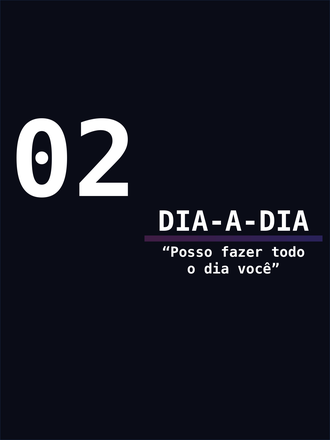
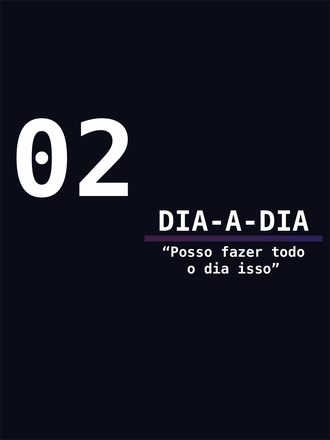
você: você -> isso
